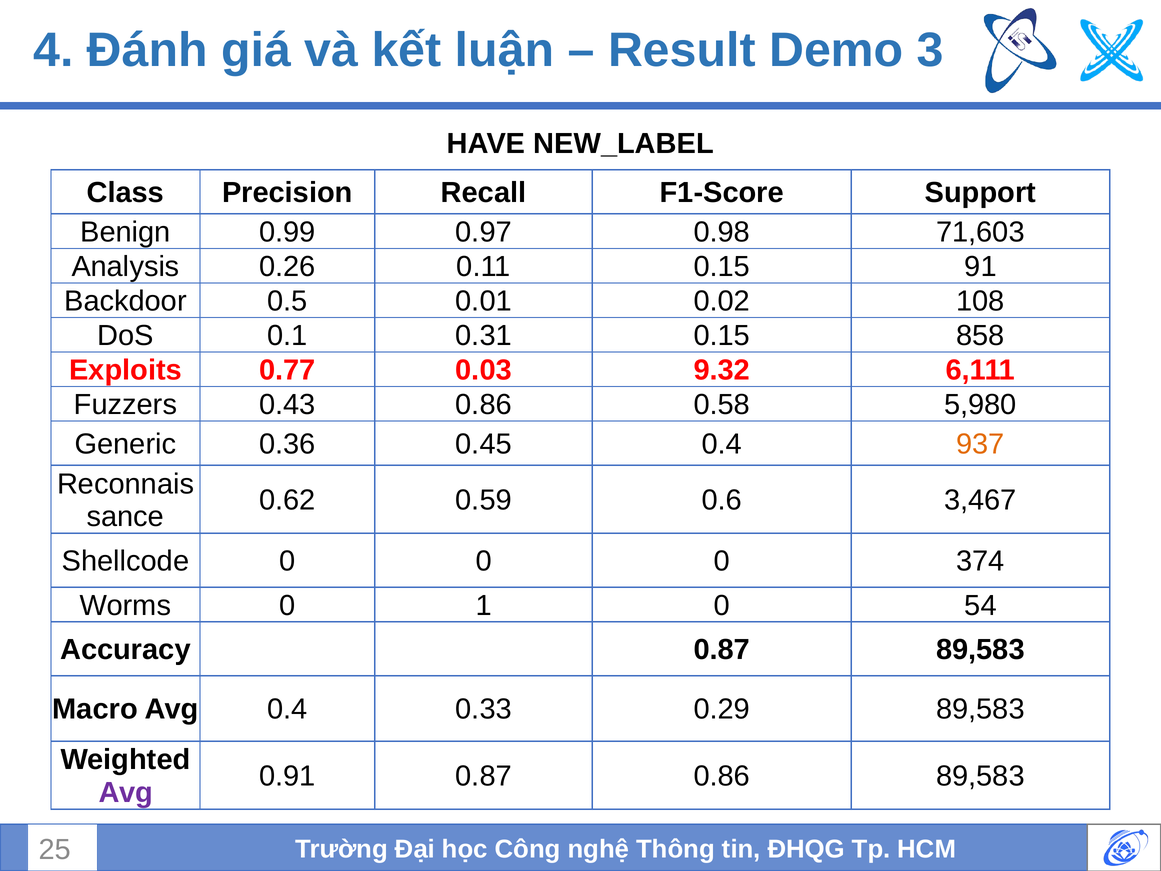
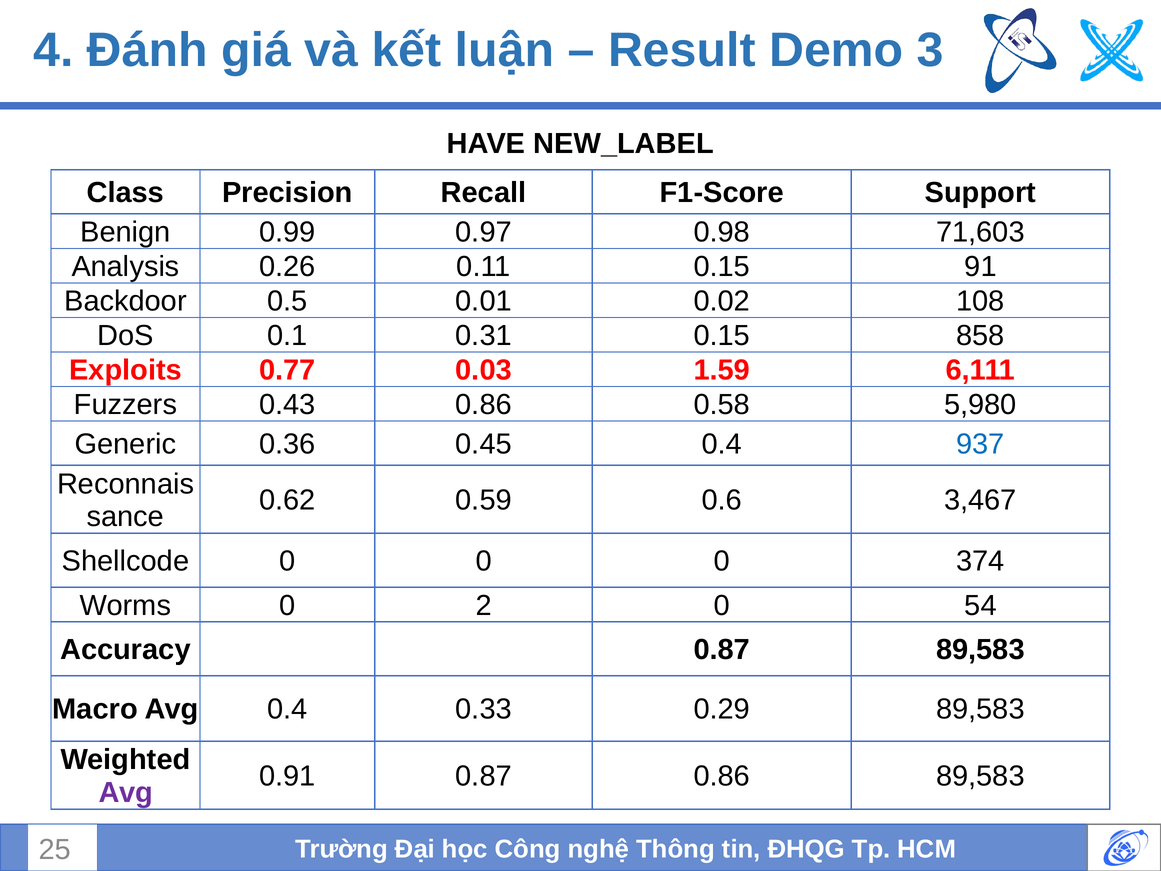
9.32: 9.32 -> 1.59
937 colour: orange -> blue
1: 1 -> 2
